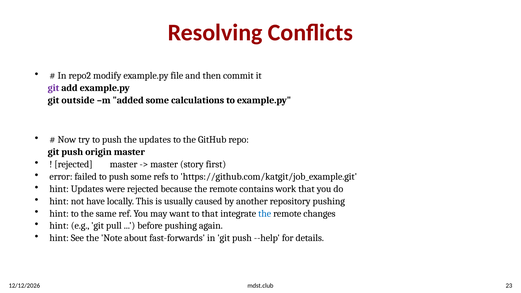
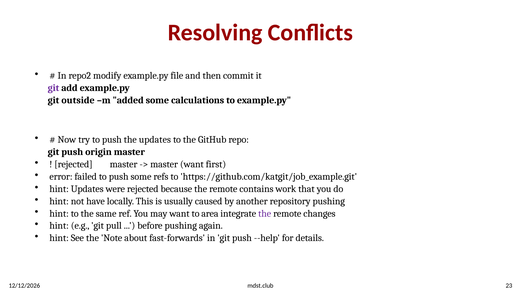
master story: story -> want
to that: that -> area
the at (265, 214) colour: blue -> purple
